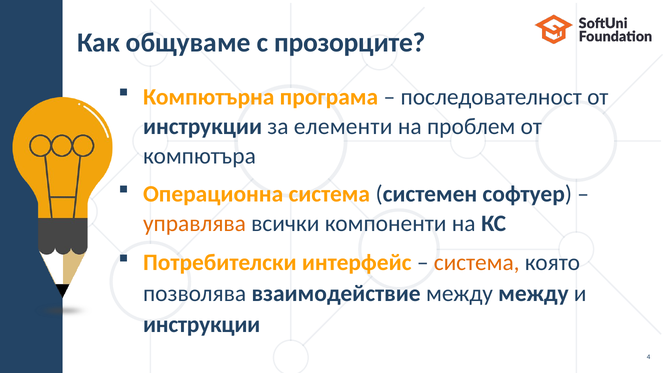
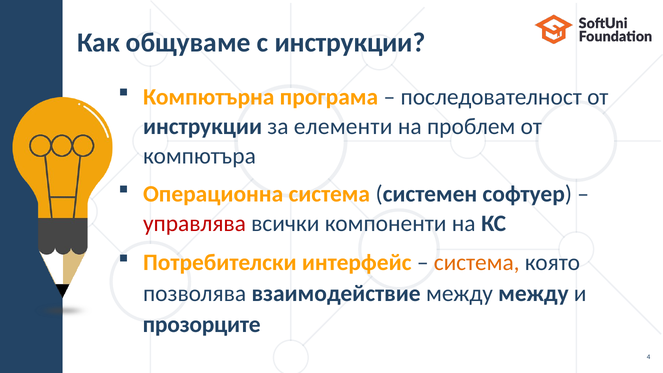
с прозорците: прозорците -> инструкции
управлява colour: orange -> red
инструкции at (202, 324): инструкции -> прозорците
